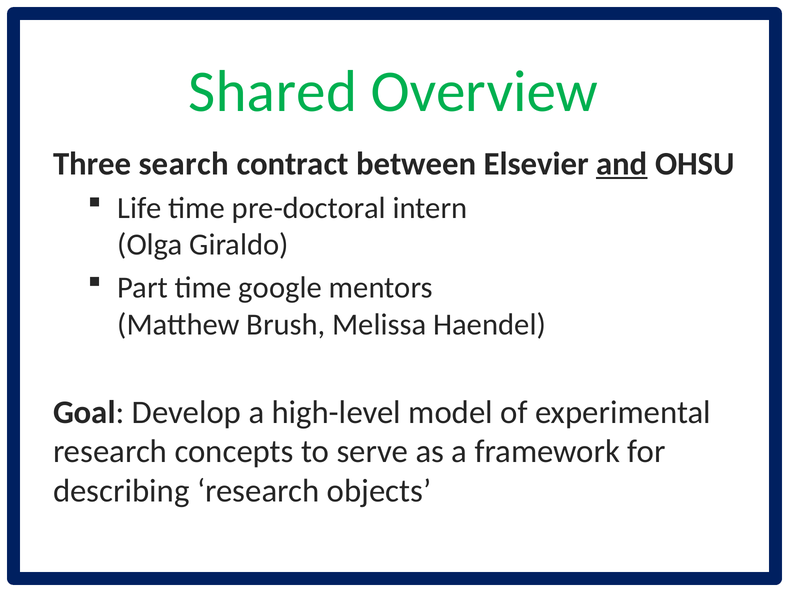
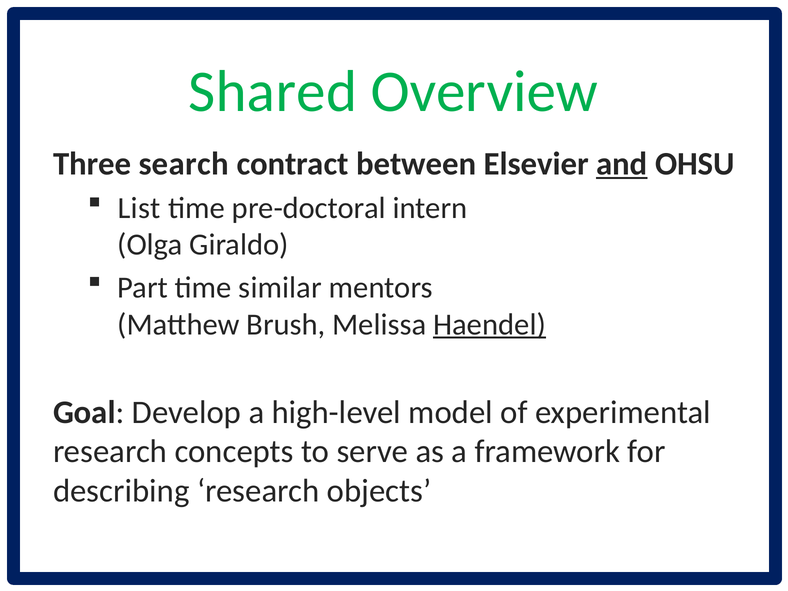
Life: Life -> List
google: google -> similar
Haendel underline: none -> present
